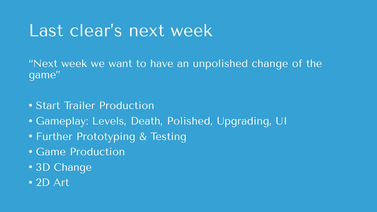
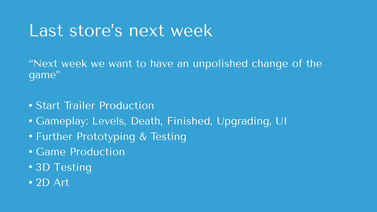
clear’s: clear’s -> store’s
Polished: Polished -> Finished
3D Change: Change -> Testing
